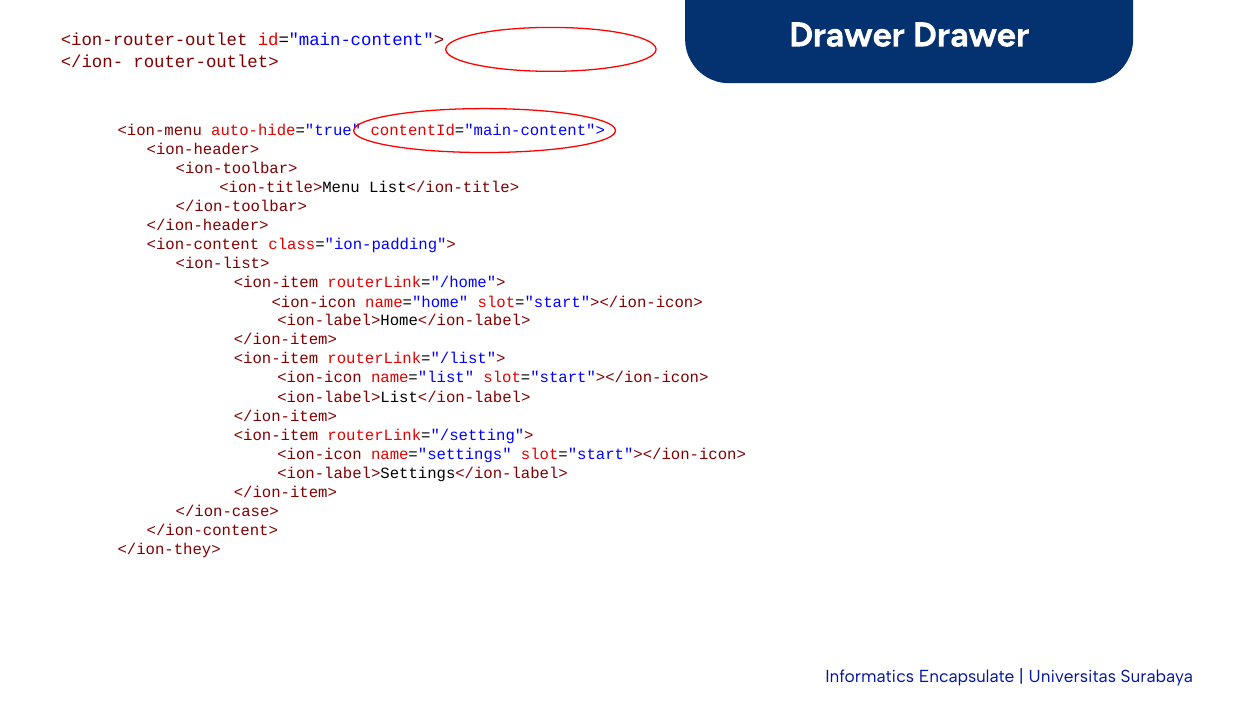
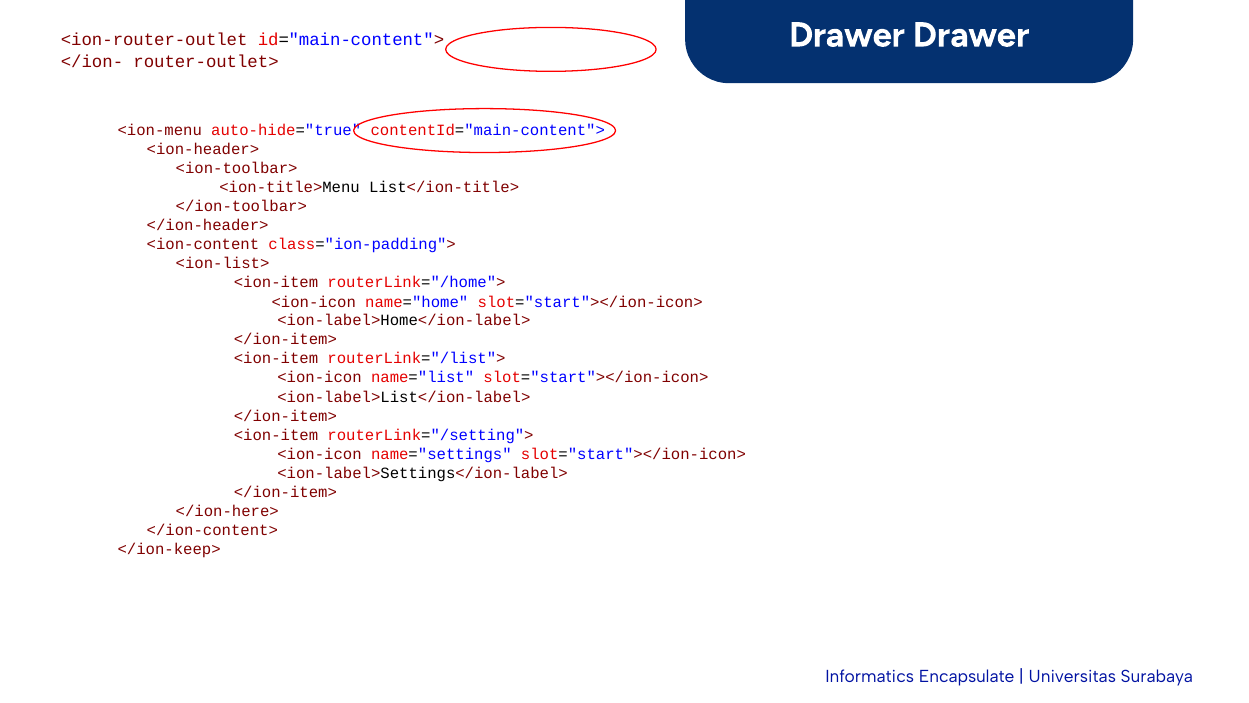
</ion-case>: </ion-case> -> </ion-here>
</ion-they>: </ion-they> -> </ion-keep>
